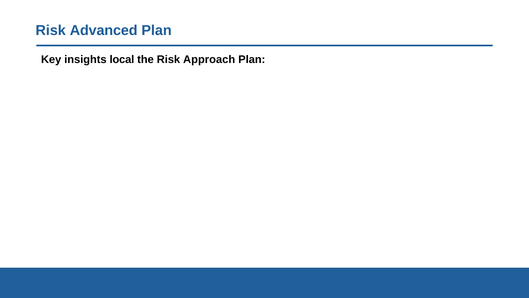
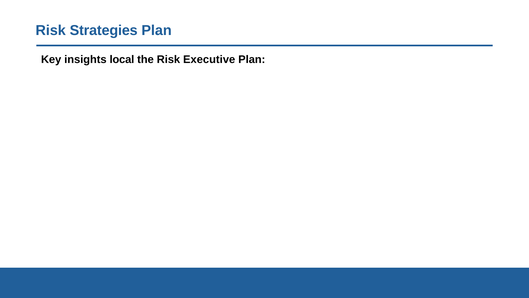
Advanced: Advanced -> Strategies
Approach: Approach -> Executive
